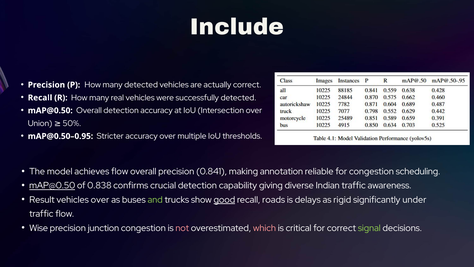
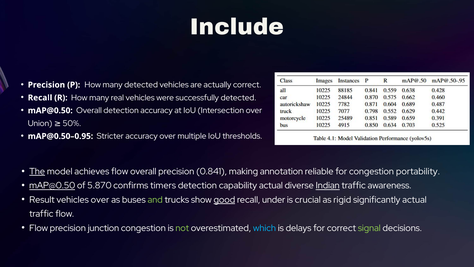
The underline: none -> present
scheduling: scheduling -> portability
0.838: 0.838 -> 5.870
crucial: crucial -> timers
capability giving: giving -> actual
Indian underline: none -> present
roads: roads -> under
delays: delays -> crucial
significantly under: under -> actual
Wise at (39, 228): Wise -> Flow
not colour: pink -> light green
which colour: pink -> light blue
critical: critical -> delays
